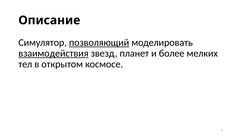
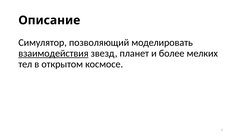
позволяющий underline: present -> none
